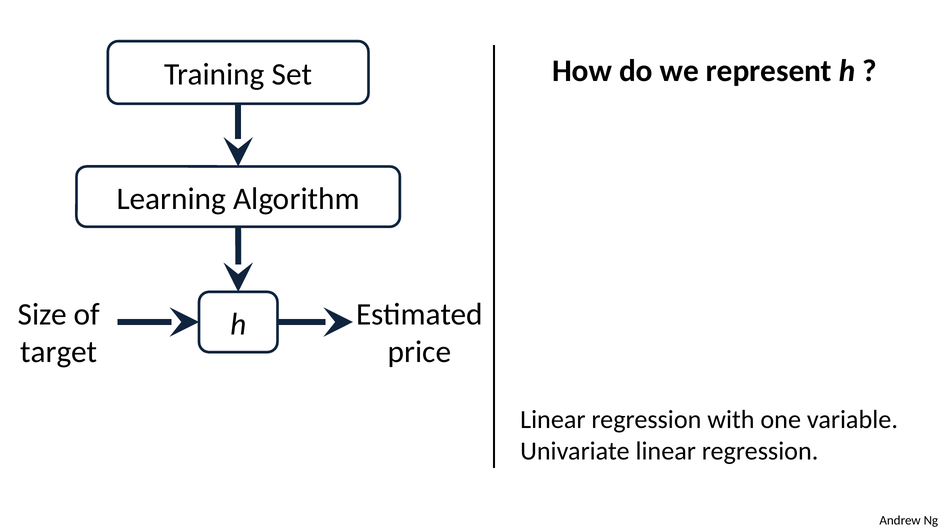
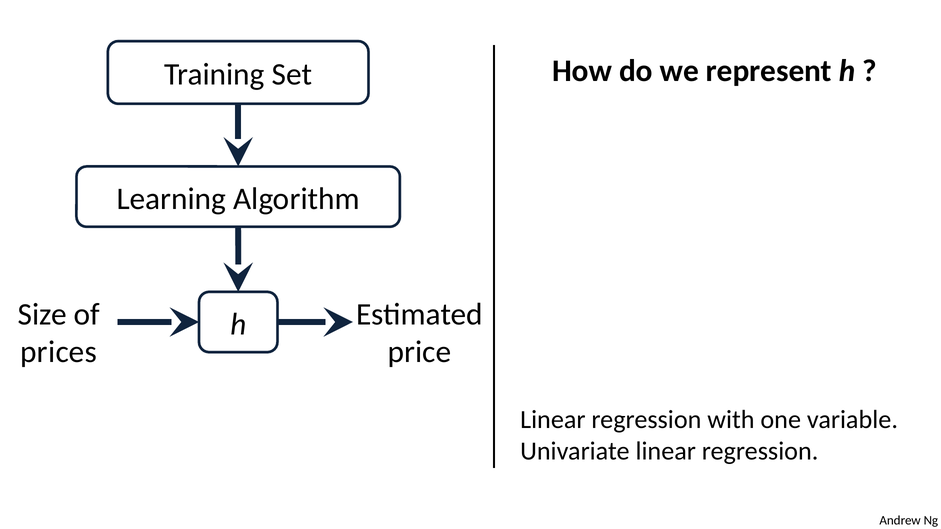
target: target -> prices
